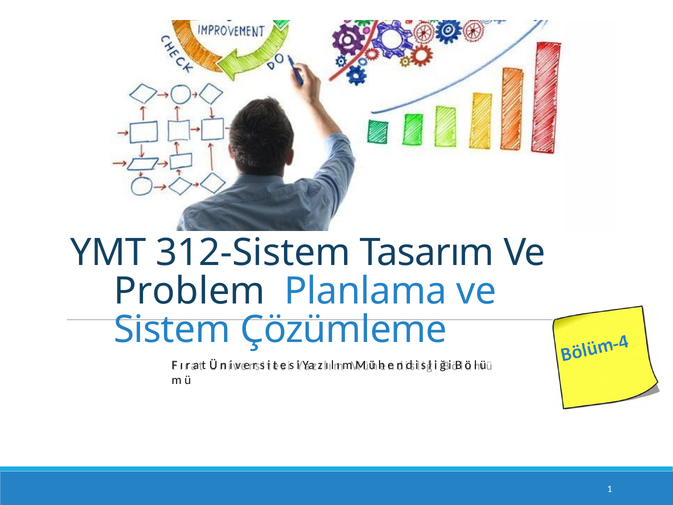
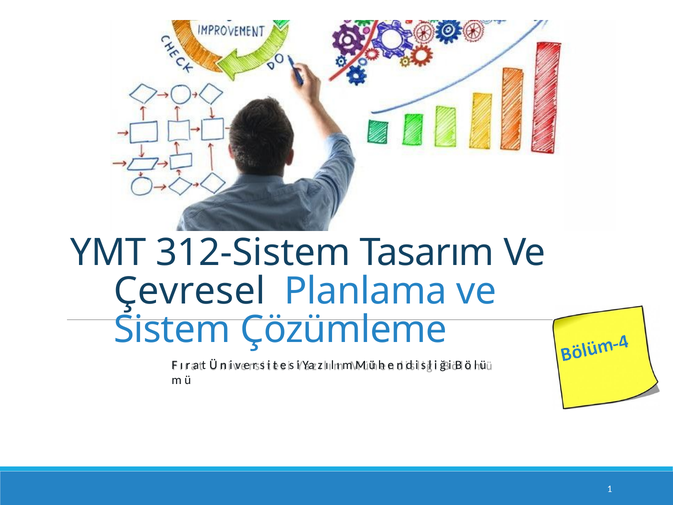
Problem: Problem -> Çevresel
